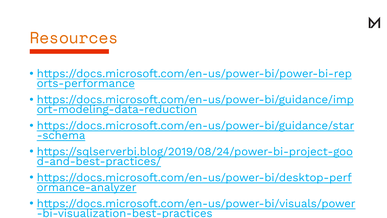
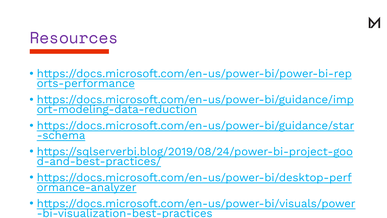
Resources colour: orange -> purple
